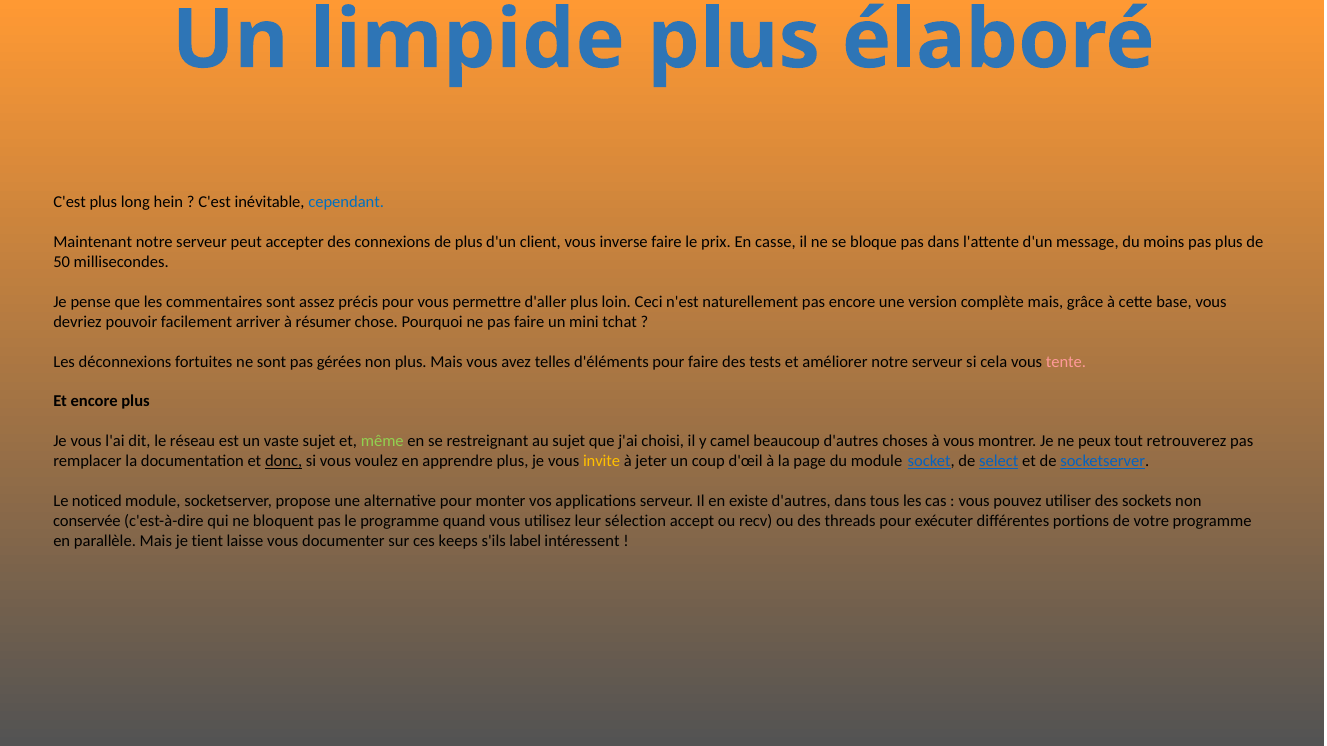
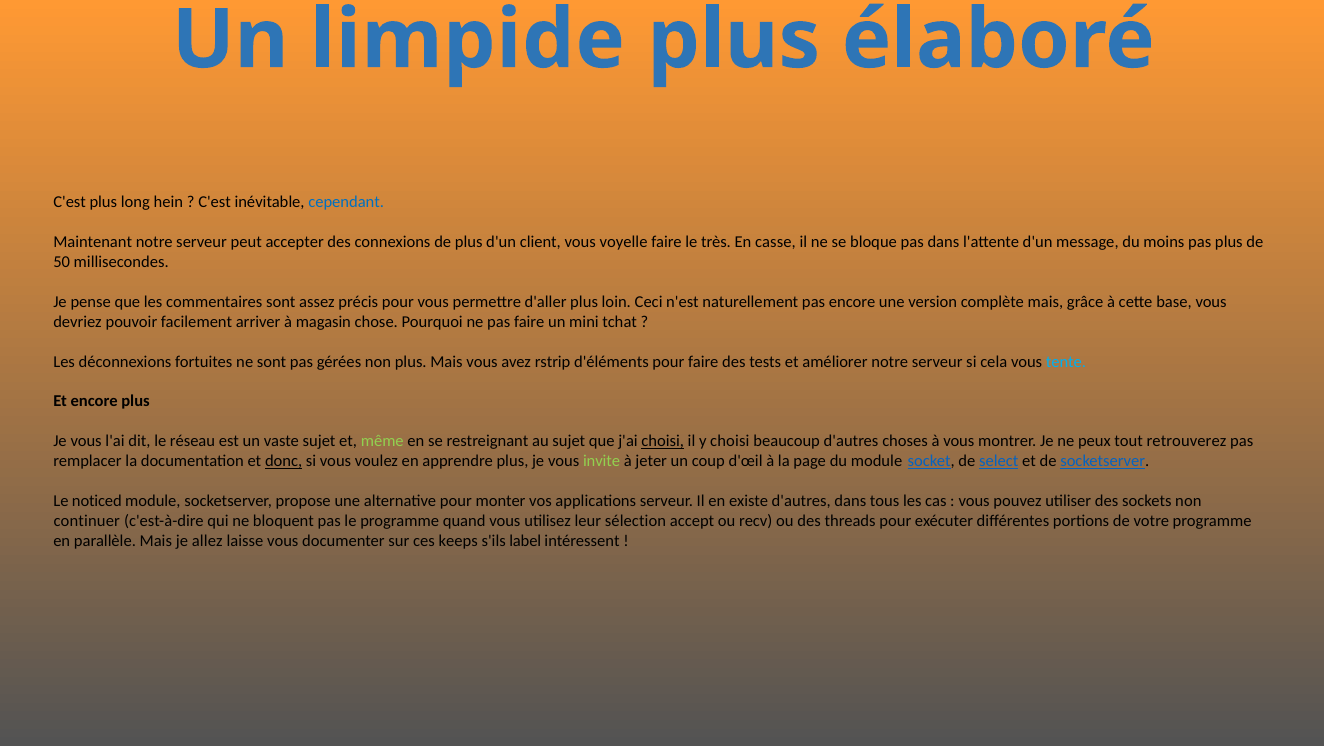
inverse: inverse -> voyelle
prix: prix -> très
résumer: résumer -> magasin
telles: telles -> rstrip
tente colour: pink -> light blue
choisi at (663, 441) underline: none -> present
y camel: camel -> choisi
invite colour: yellow -> light green
conservée: conservée -> continuer
tient: tient -> allez
